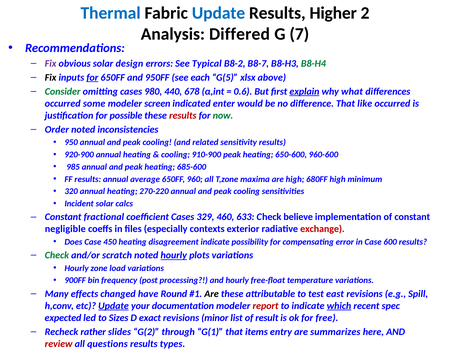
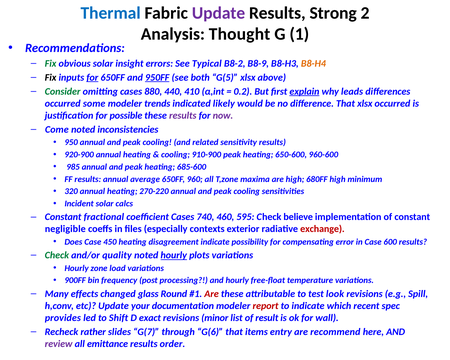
Update at (219, 13) colour: blue -> purple
Higher: Higher -> Strong
Differed: Differed -> Thought
7: 7 -> 1
Fix at (51, 63) colour: purple -> green
design: design -> insight
B8-7: B8-7 -> B8-9
B8-H4 colour: green -> orange
950FF underline: none -> present
each: each -> both
980: 980 -> 880
678: 678 -> 410
0.6: 0.6 -> 0.2
what: what -> leads
screen: screen -> trends
enter: enter -> likely
That like: like -> xlsx
results at (183, 115) colour: red -> purple
now colour: green -> purple
Order: Order -> Come
329: 329 -> 740
633: 633 -> 595
scratch: scratch -> quality
have: have -> glass
Are at (212, 294) colour: black -> red
east: east -> look
Update at (113, 306) underline: present -> none
which underline: present -> none
expected: expected -> provides
Sizes: Sizes -> Shift
free: free -> wall
G(2: G(2 -> G(7
G(1: G(1 -> G(6
summarizes: summarizes -> recommend
review colour: red -> purple
questions: questions -> emittance
types: types -> order
